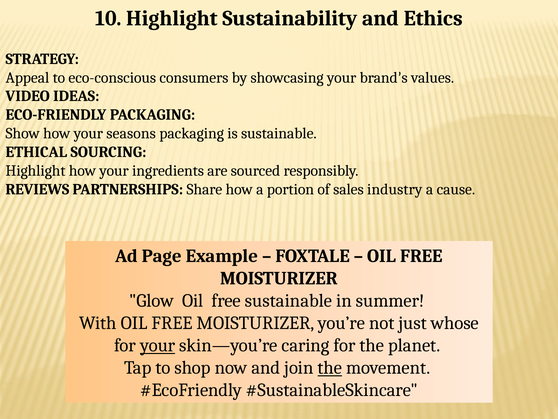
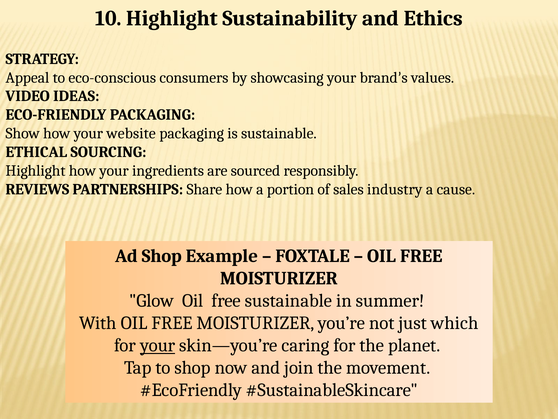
seasons: seasons -> website
Ad Page: Page -> Shop
whose: whose -> which
the at (330, 367) underline: present -> none
